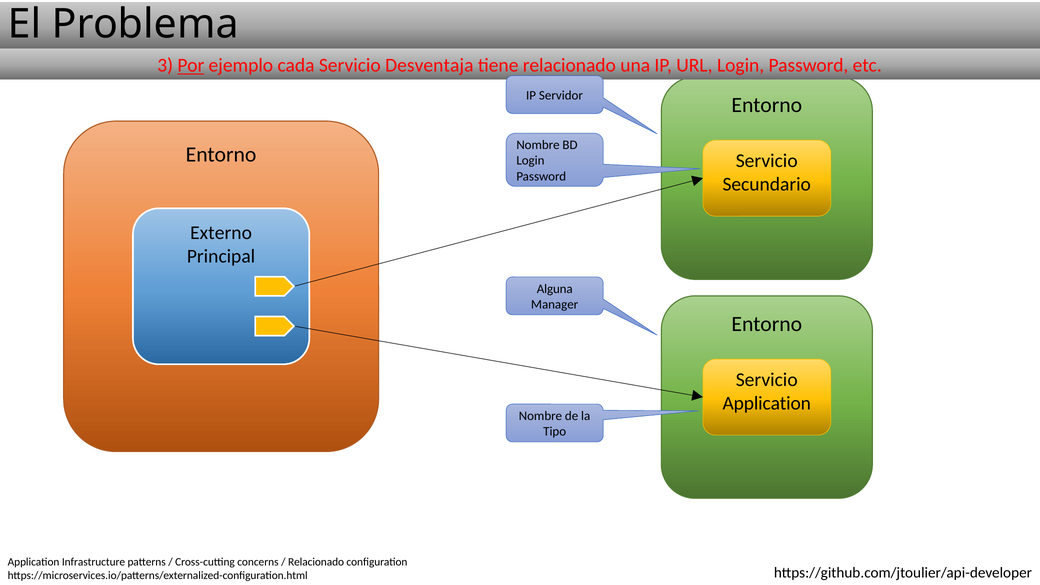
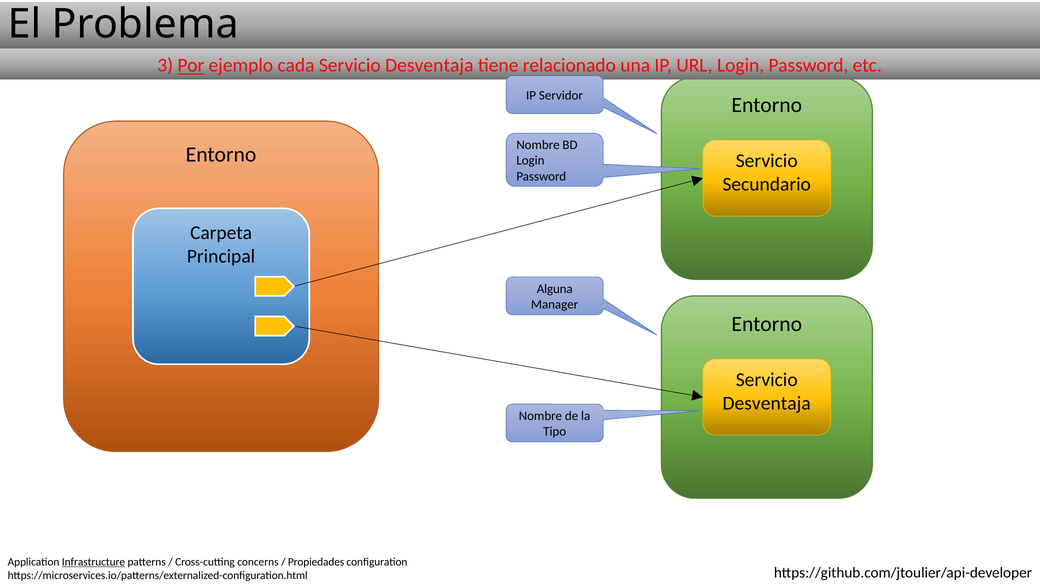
Externo: Externo -> Carpeta
Application at (767, 403): Application -> Desventaja
Infrastructure underline: none -> present
Relacionado at (316, 562): Relacionado -> Propiedades
